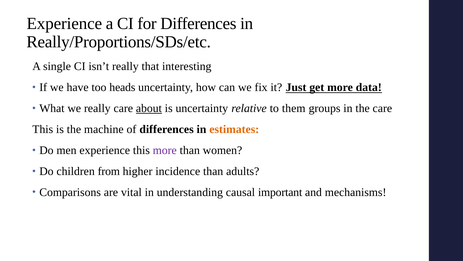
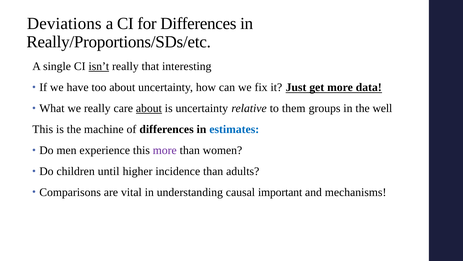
Experience at (64, 24): Experience -> Deviations
isn’t underline: none -> present
too heads: heads -> about
the care: care -> well
estimates colour: orange -> blue
from: from -> until
